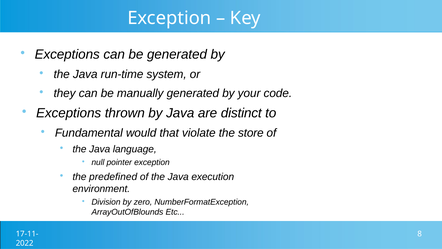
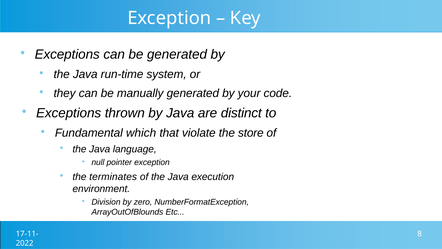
would: would -> which
predefined: predefined -> terminates
